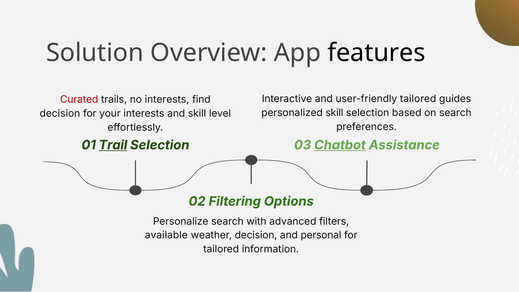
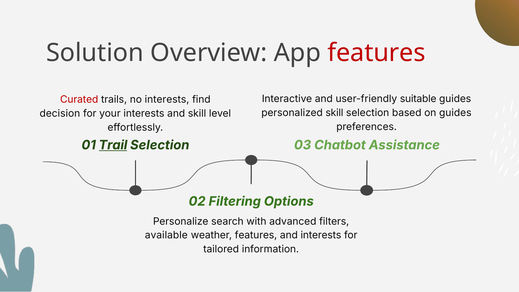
features at (377, 53) colour: black -> red
user-friendly tailored: tailored -> suitable
on search: search -> guides
Chatbot underline: present -> none
weather decision: decision -> features
and personal: personal -> interests
